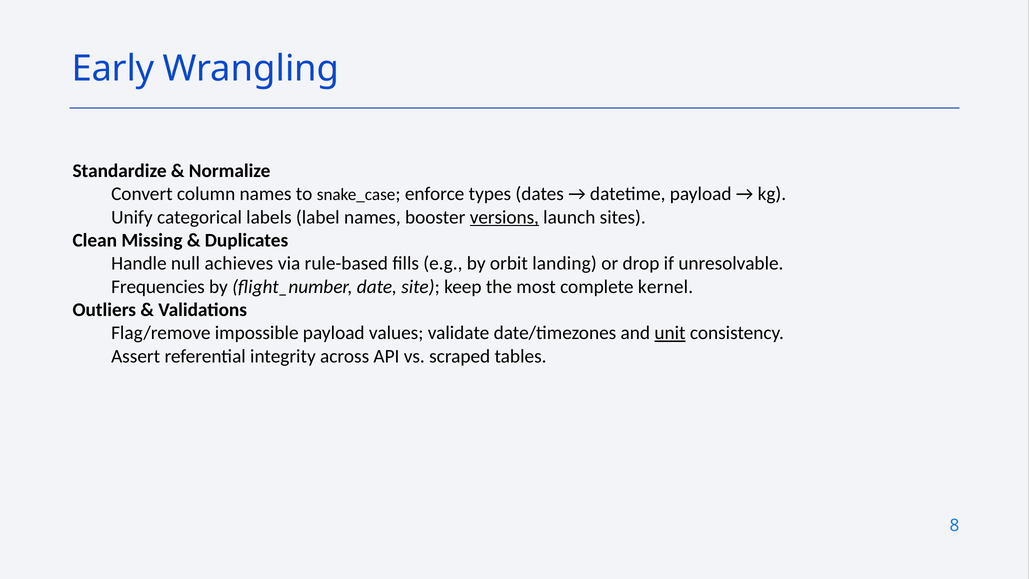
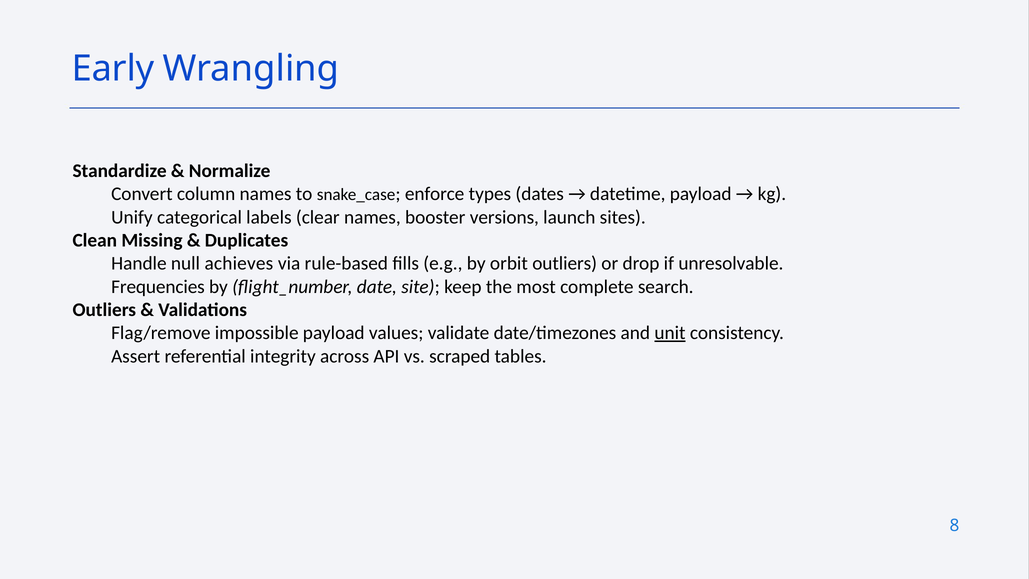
label: label -> clear
versions underline: present -> none
orbit landing: landing -> outliers
kernel: kernel -> search
